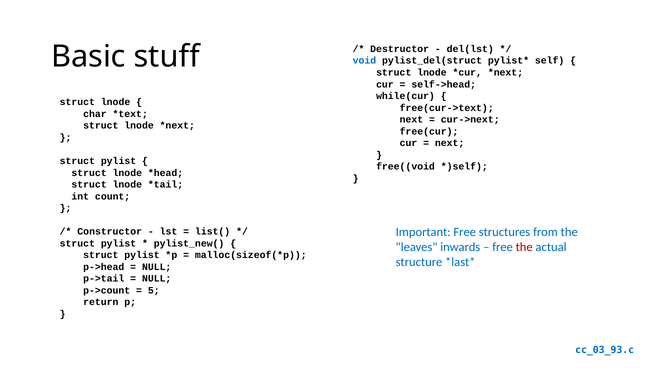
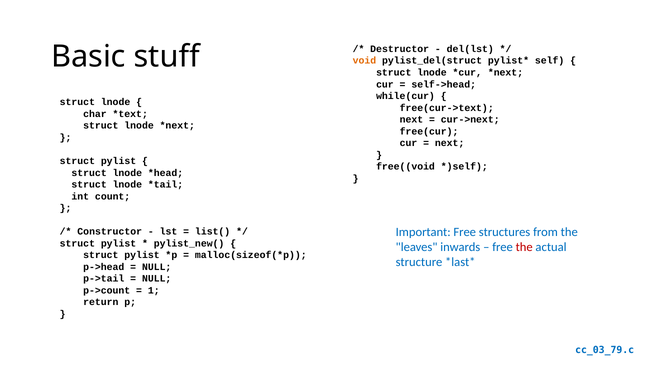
void colour: blue -> orange
5: 5 -> 1
cc_03_93.c: cc_03_93.c -> cc_03_79.c
